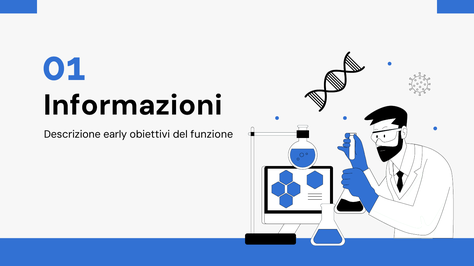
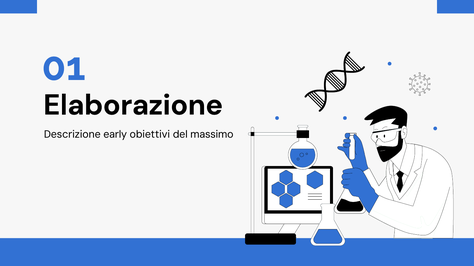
Informazioni: Informazioni -> Elaborazione
funzione: funzione -> massimo
